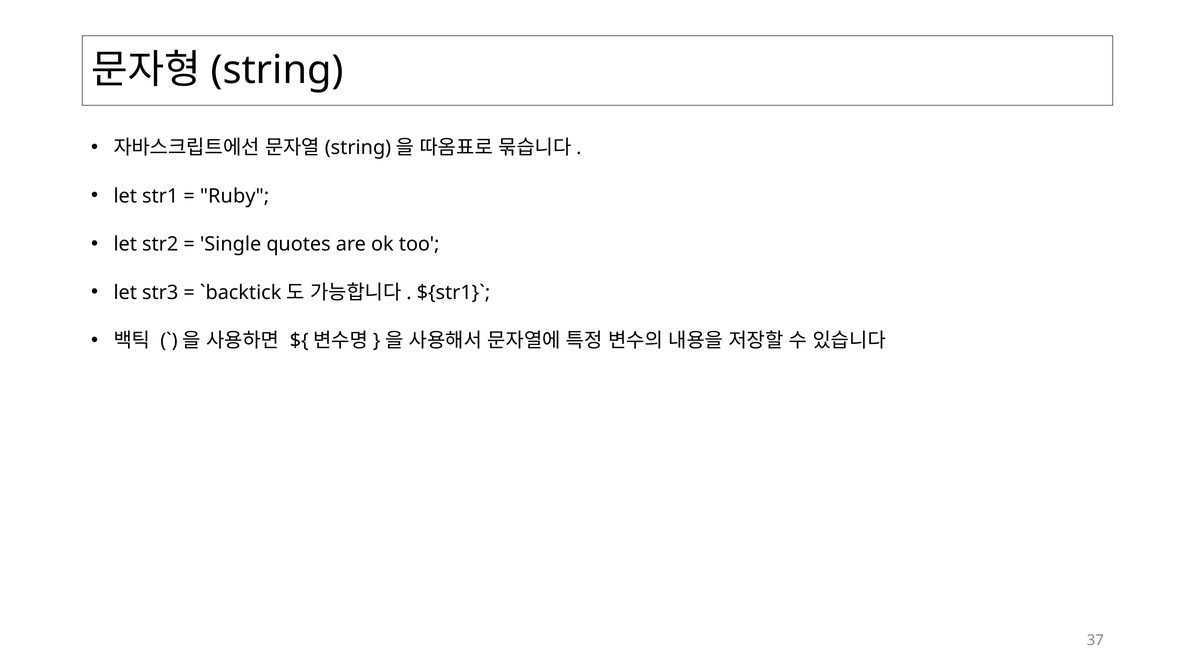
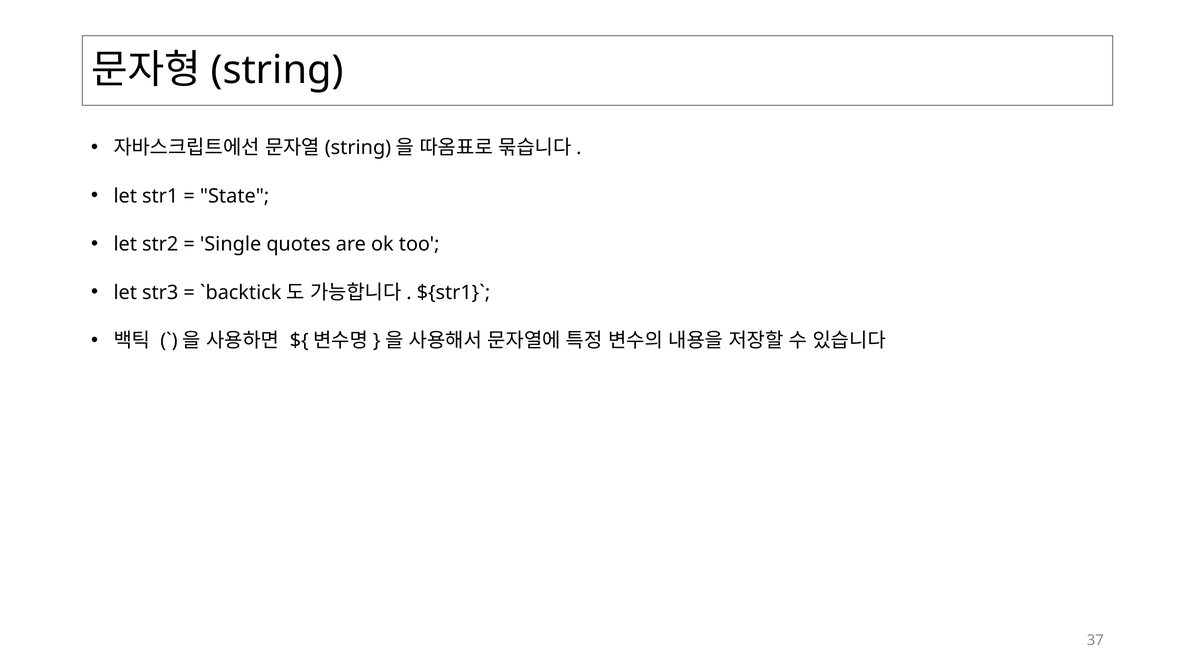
Ruby: Ruby -> State
